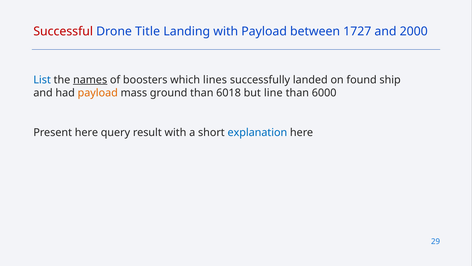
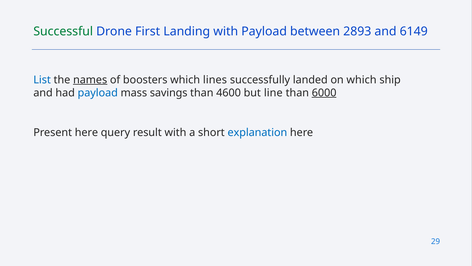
Successful colour: red -> green
Title: Title -> First
1727: 1727 -> 2893
2000: 2000 -> 6149
on found: found -> which
payload at (98, 93) colour: orange -> blue
ground: ground -> savings
6018: 6018 -> 4600
6000 underline: none -> present
